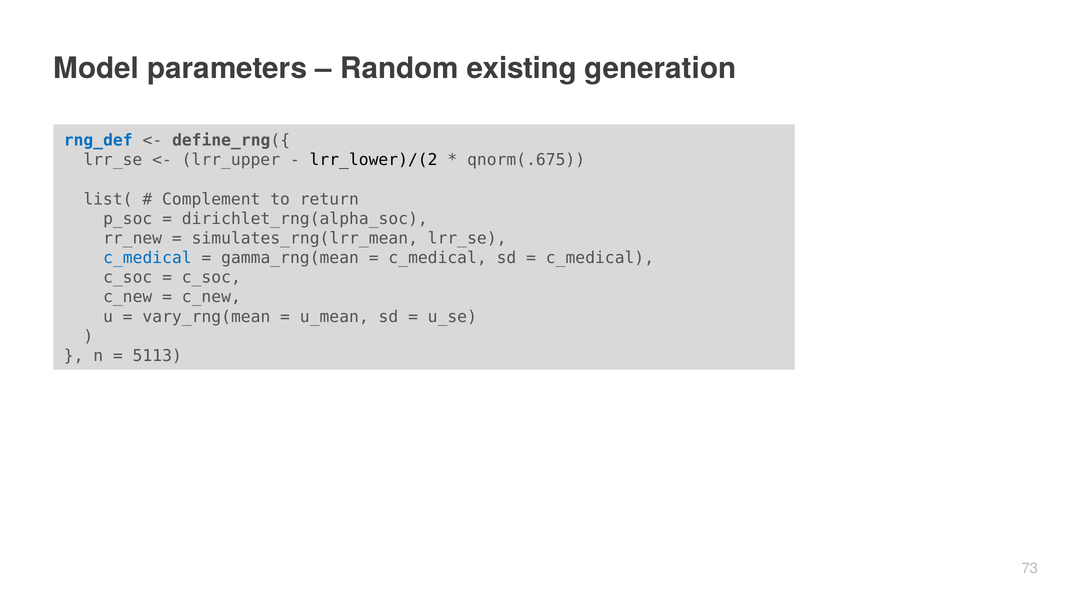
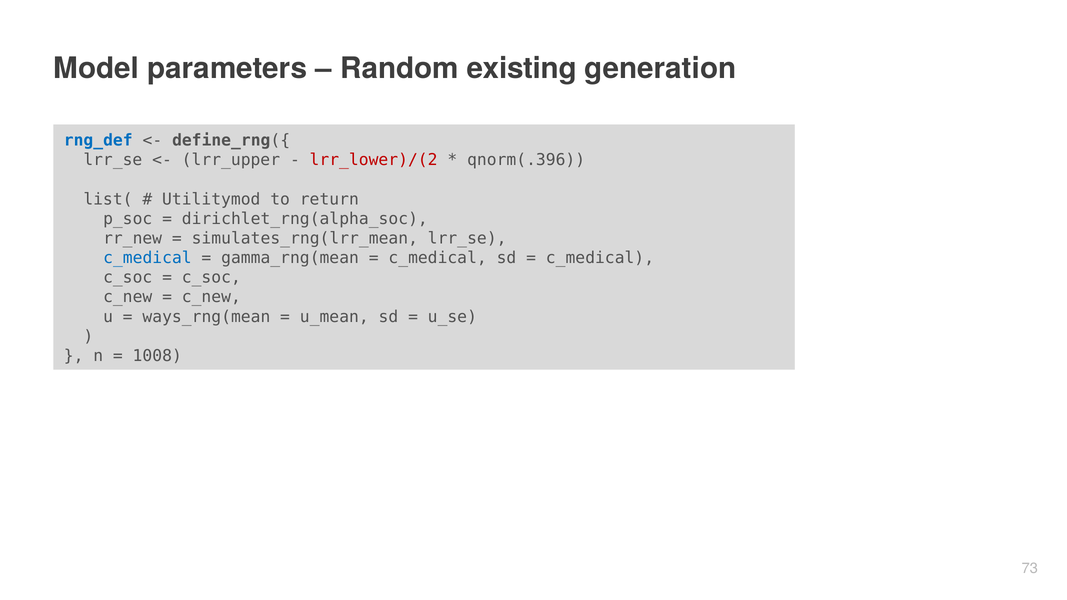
lrr_lower)/(2 colour: black -> red
qnorm(.675: qnorm(.675 -> qnorm(.396
Complement: Complement -> Utilitymod
vary_rng(mean: vary_rng(mean -> ways_rng(mean
5113: 5113 -> 1008
